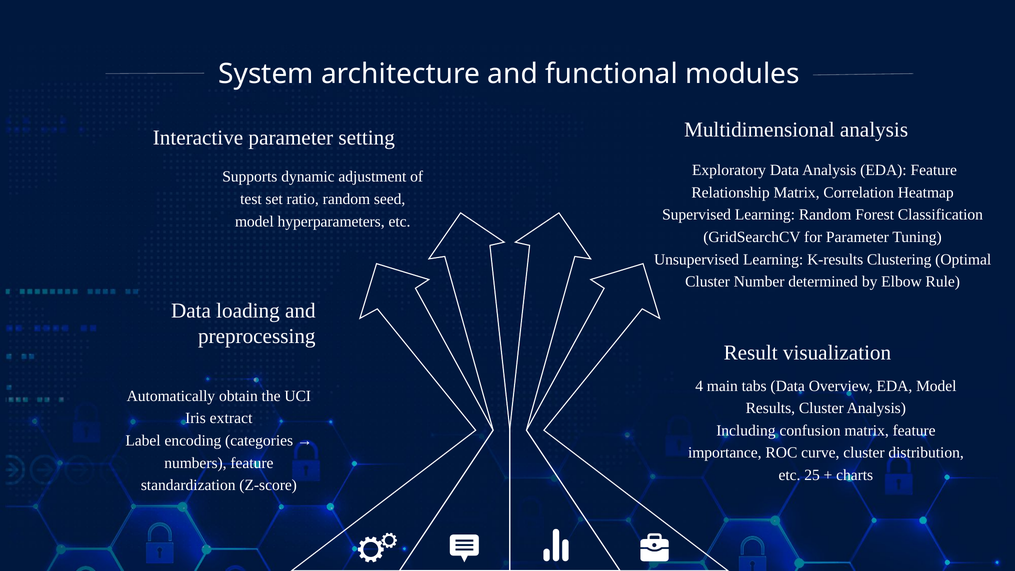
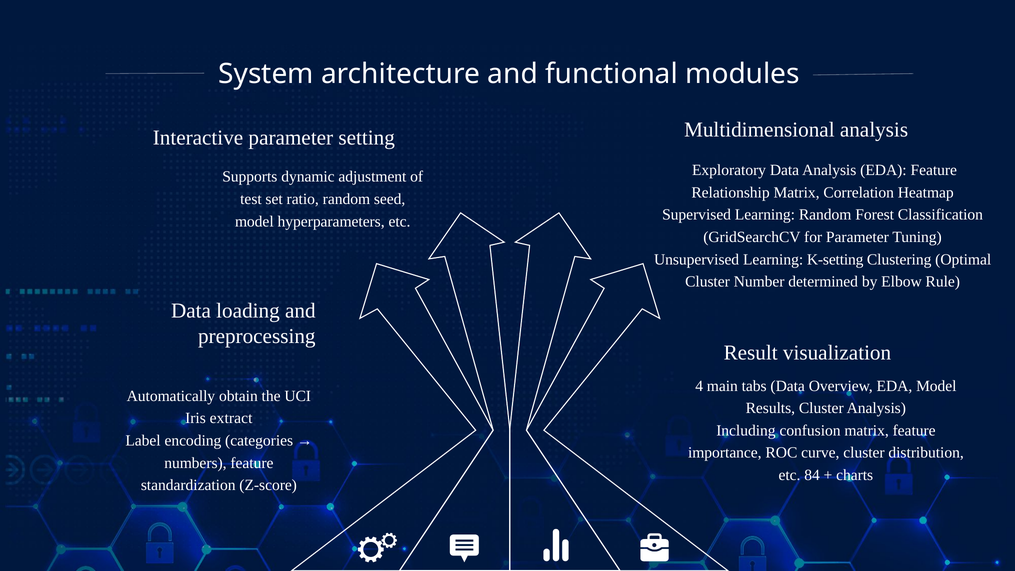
K-results: K-results -> K-setting
25: 25 -> 84
